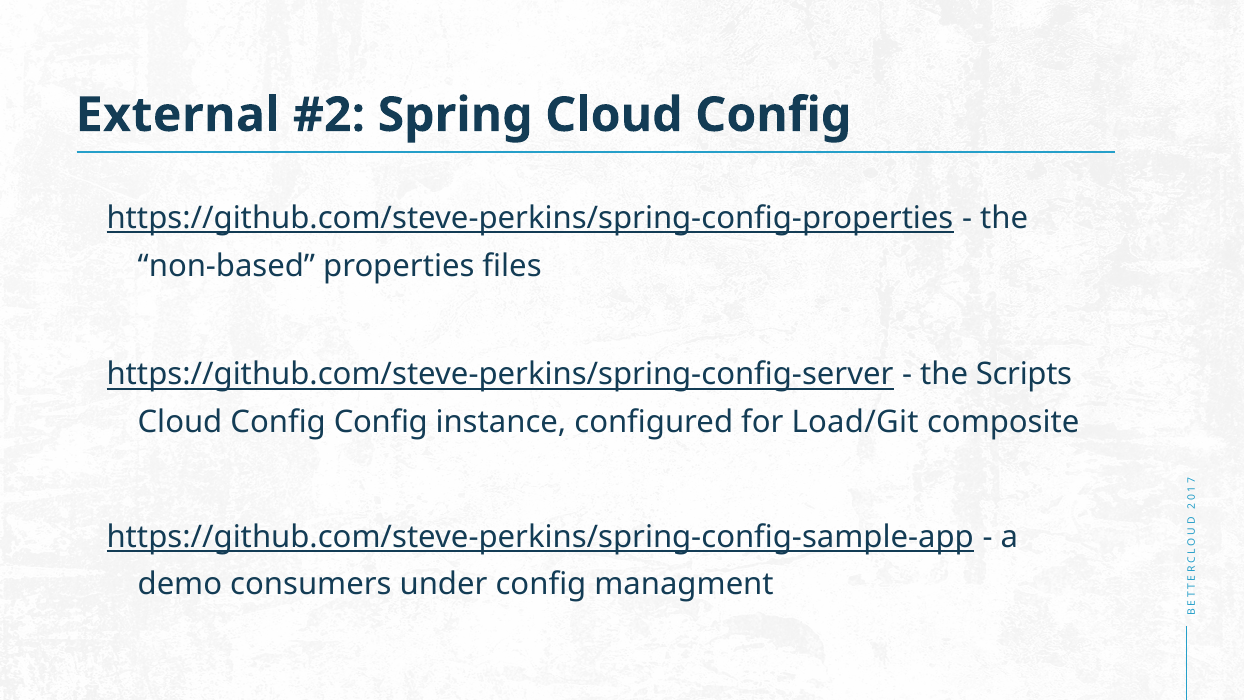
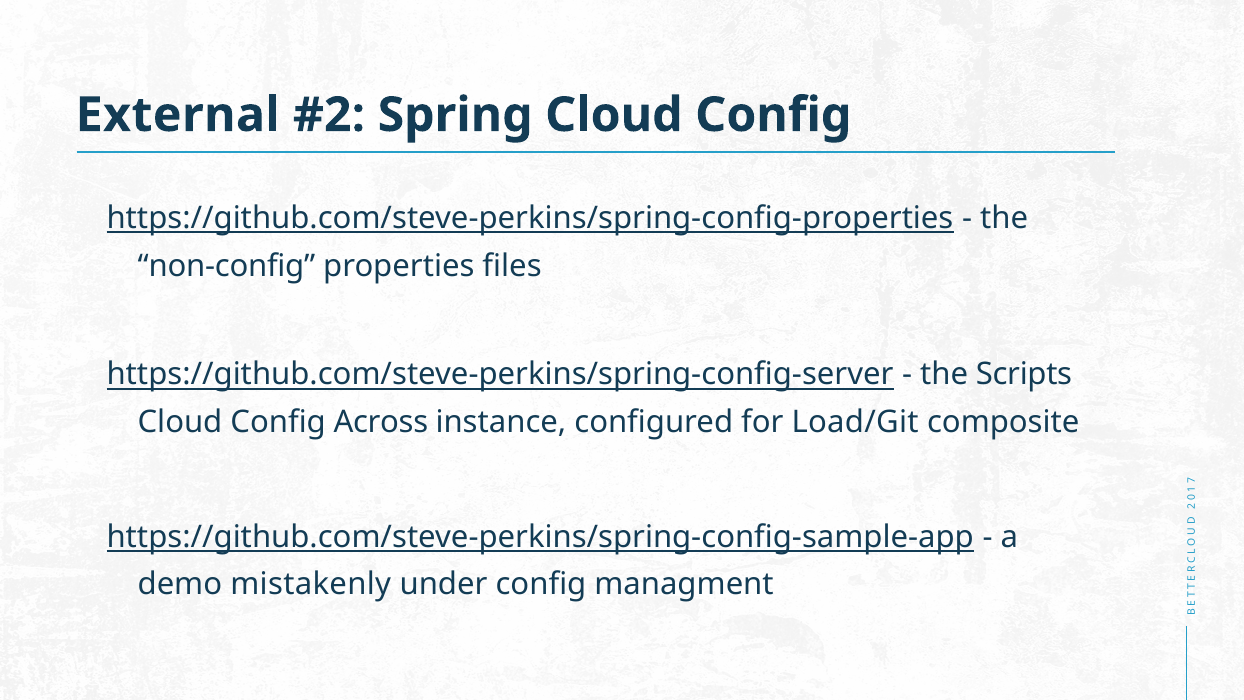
non-based: non-based -> non-config
Config Config: Config -> Across
consumers: consumers -> mistakenly
